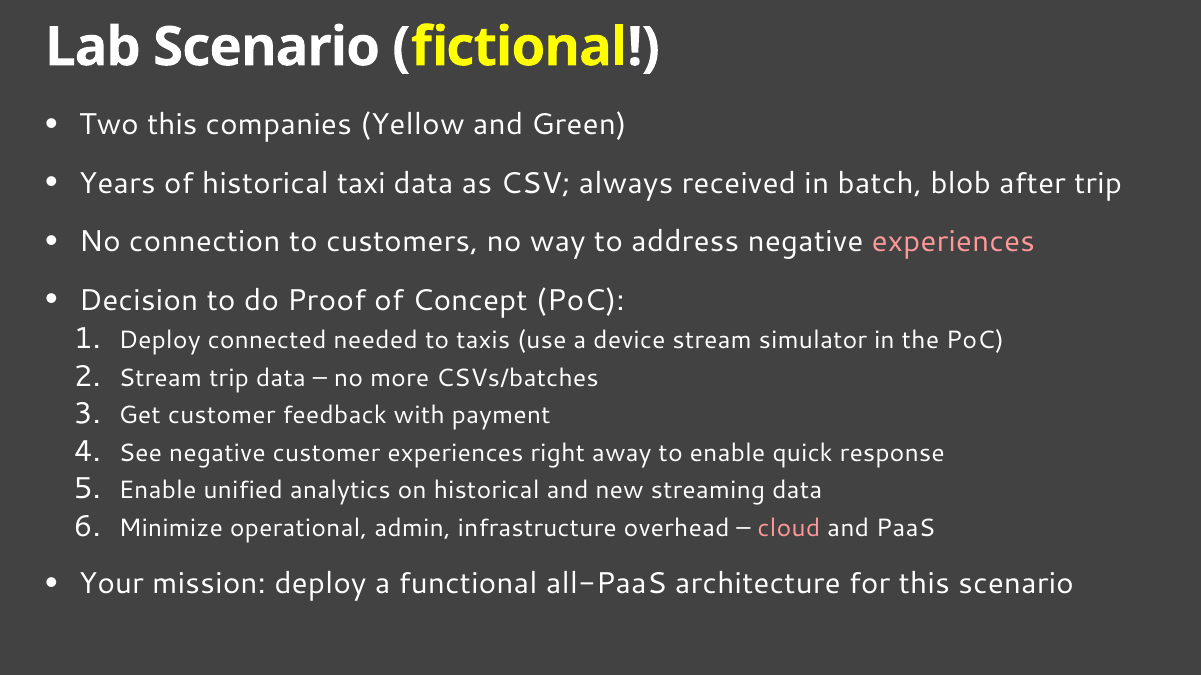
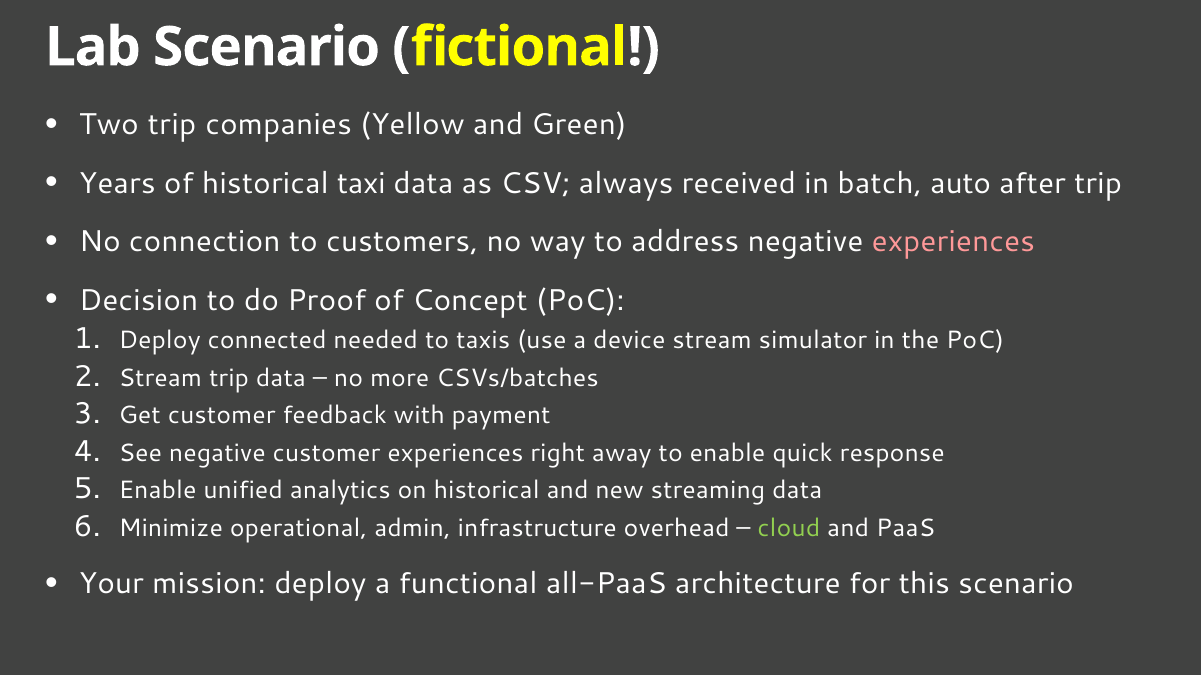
Two this: this -> trip
blob: blob -> auto
cloud colour: pink -> light green
